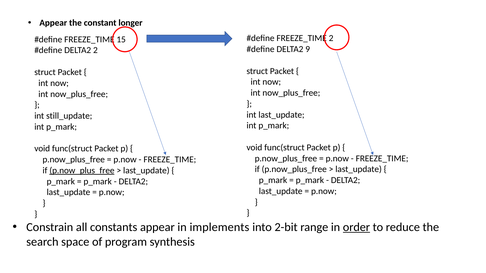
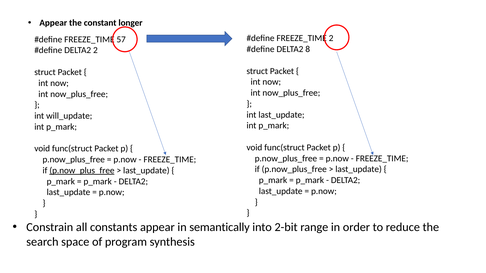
15: 15 -> 57
9: 9 -> 8
still_update: still_update -> will_update
implements: implements -> semantically
order underline: present -> none
